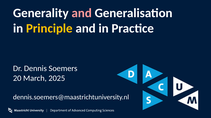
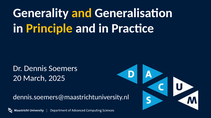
and at (82, 13) colour: pink -> yellow
